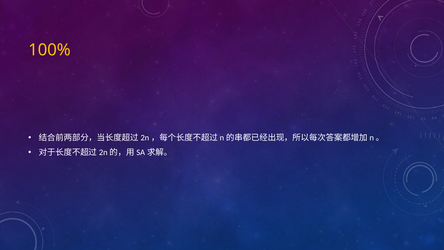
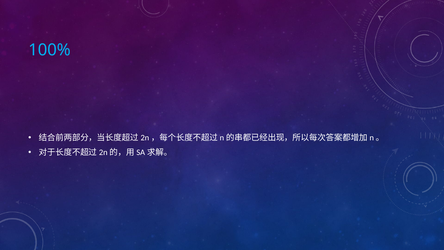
100% colour: yellow -> light blue
